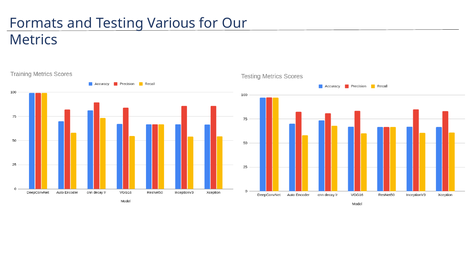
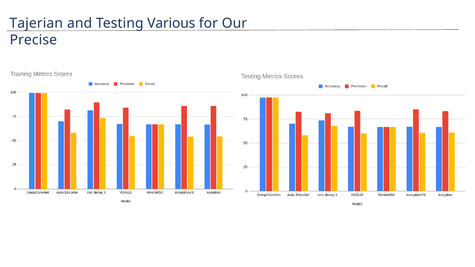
Formats: Formats -> Tajerian
Metrics: Metrics -> Precise
